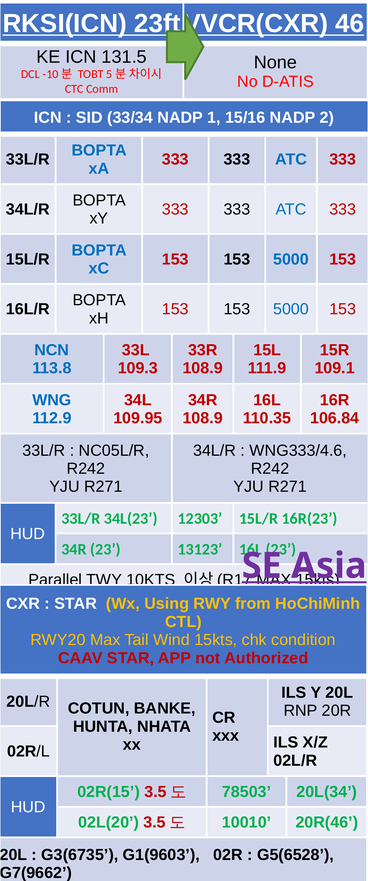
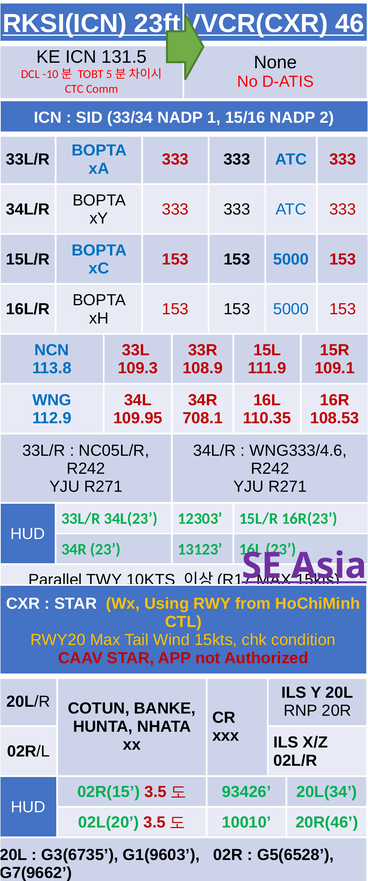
108.9 at (203, 418): 108.9 -> 708.1
106.84: 106.84 -> 108.53
78503: 78503 -> 93426
